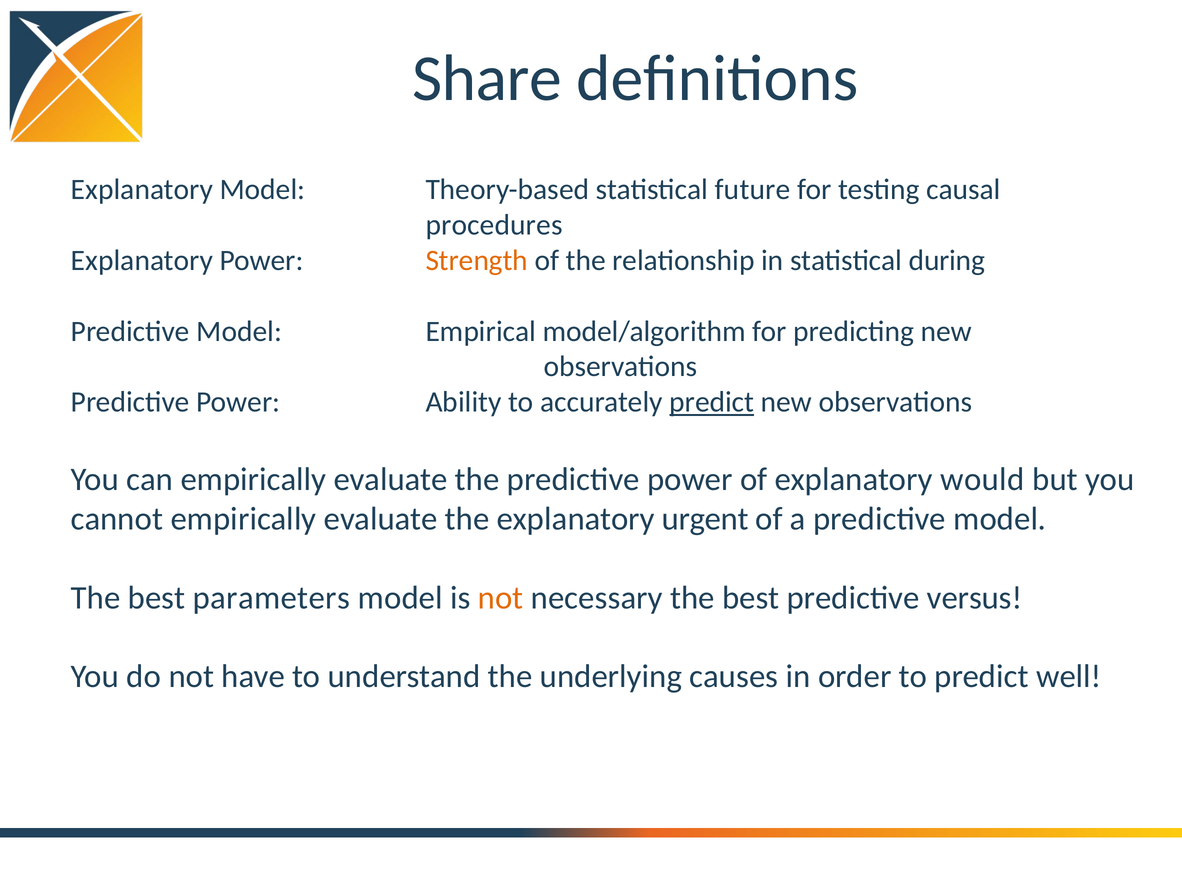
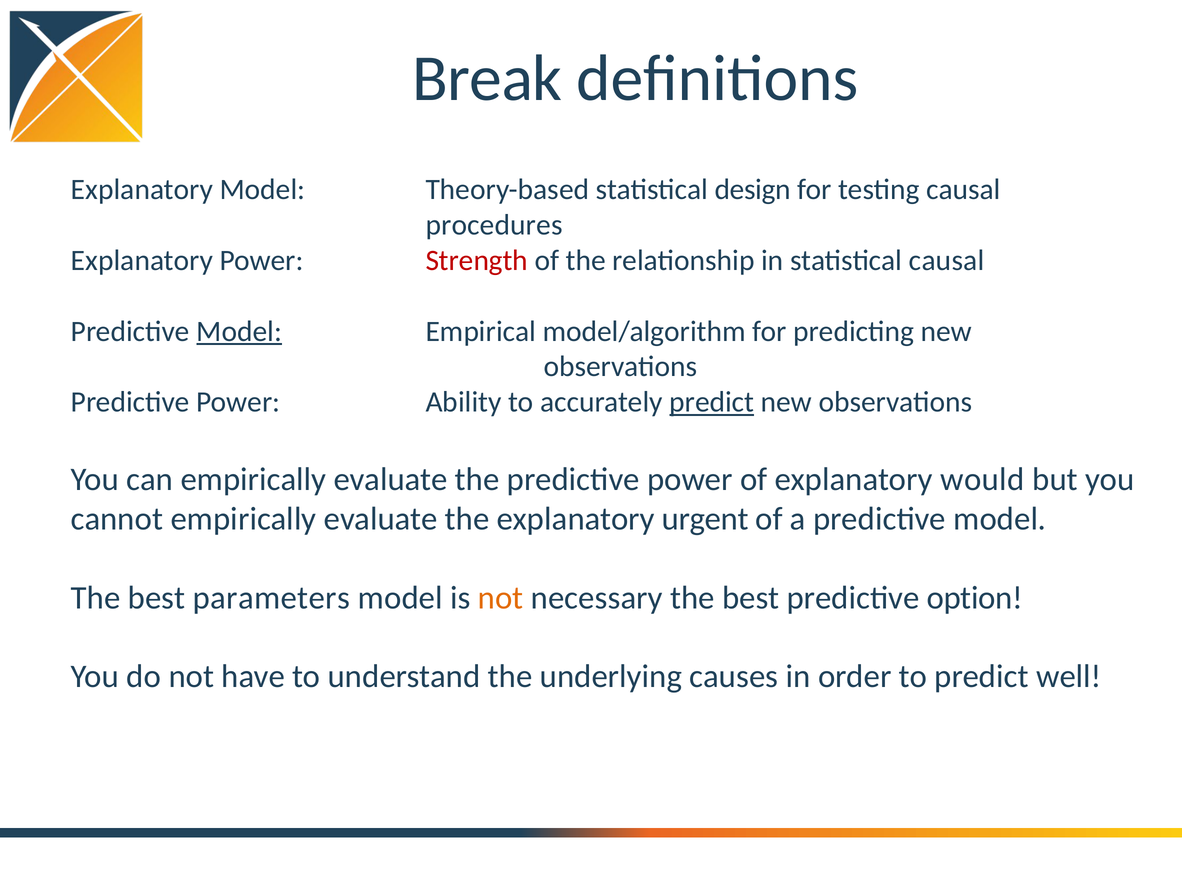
Share: Share -> Break
future: future -> design
Strength colour: orange -> red
statistical during: during -> causal
Model at (239, 331) underline: none -> present
versus: versus -> option
